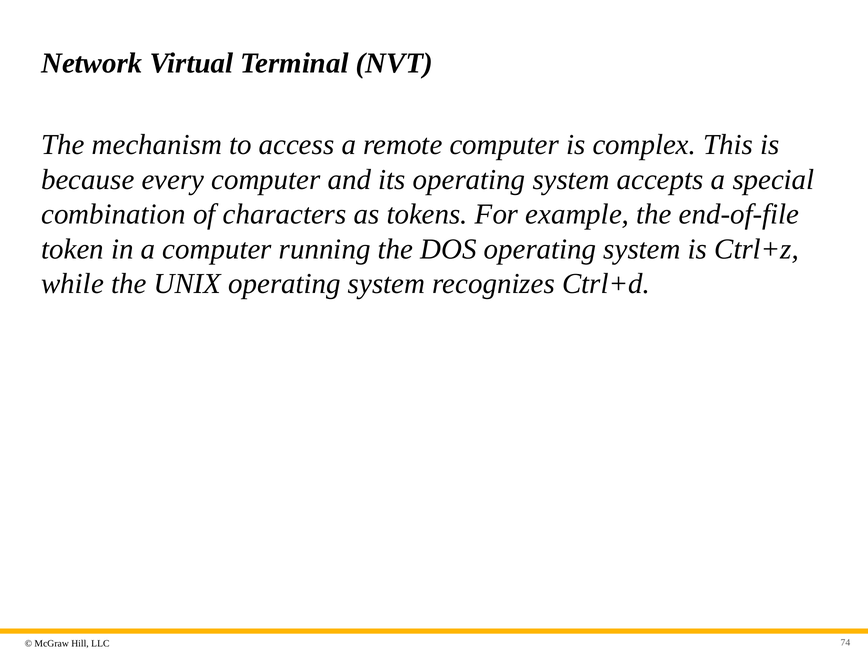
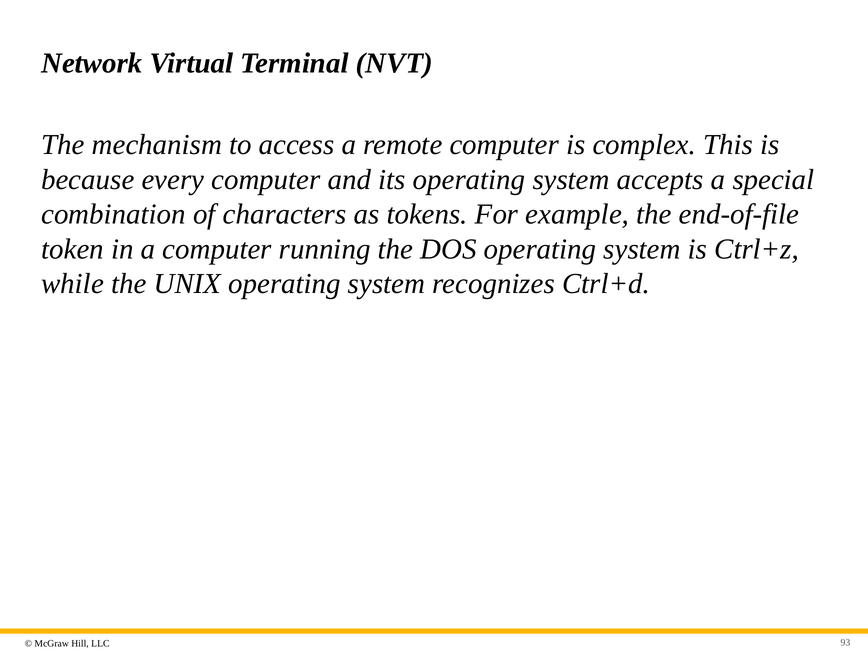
74: 74 -> 93
